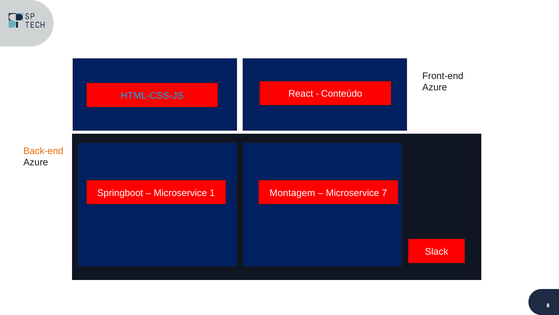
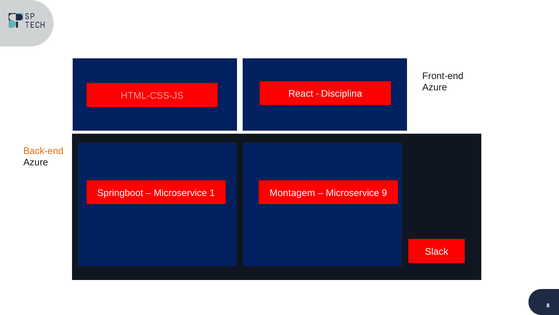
HTML-CSS-JS colour: light blue -> pink
Conteúdo: Conteúdo -> Disciplina
7: 7 -> 9
